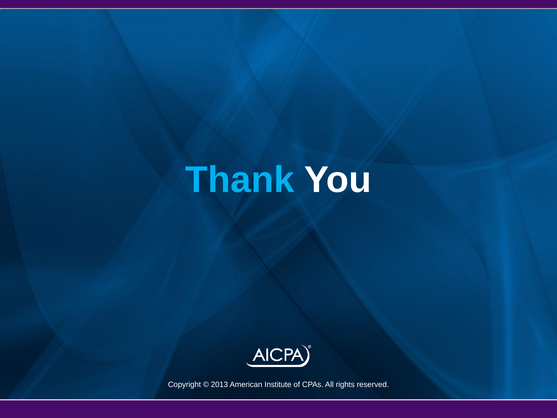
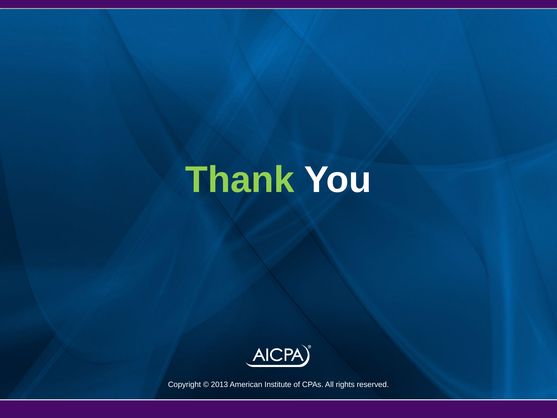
Thank colour: light blue -> light green
